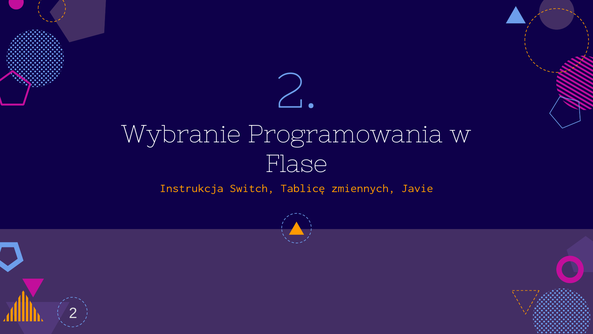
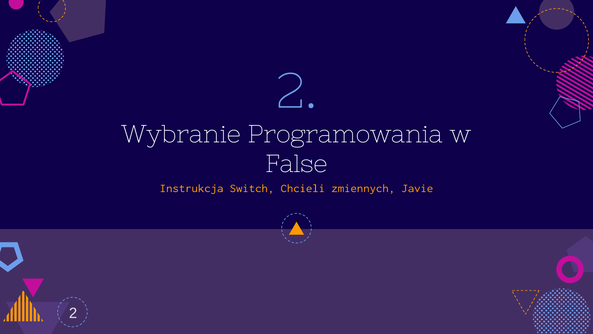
Flase: Flase -> False
Tablicę: Tablicę -> Chcieli
